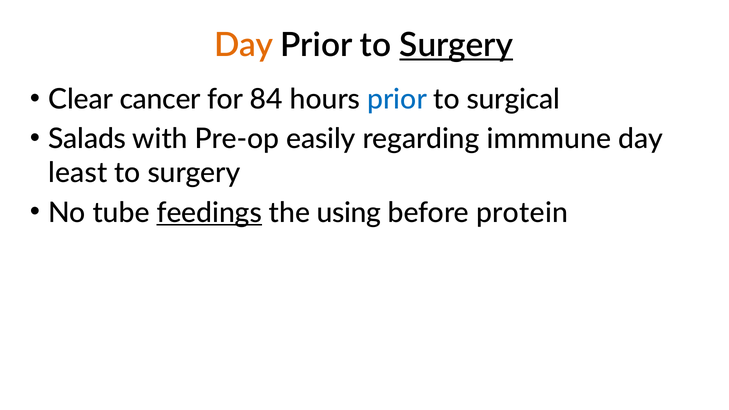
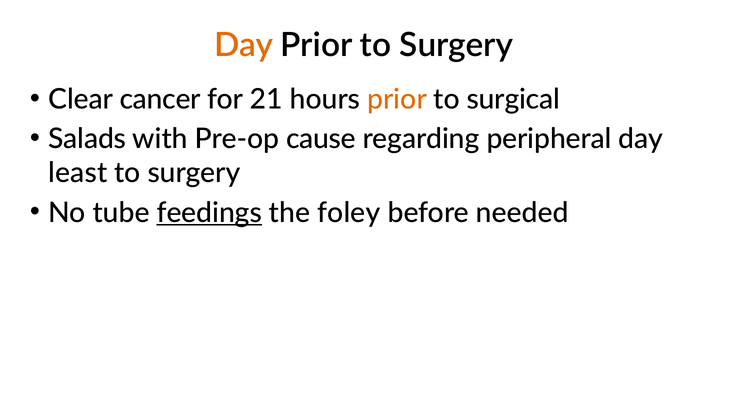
Surgery at (456, 45) underline: present -> none
84: 84 -> 21
prior at (397, 99) colour: blue -> orange
easily: easily -> cause
immmune: immmune -> peripheral
using: using -> foley
protein: protein -> needed
